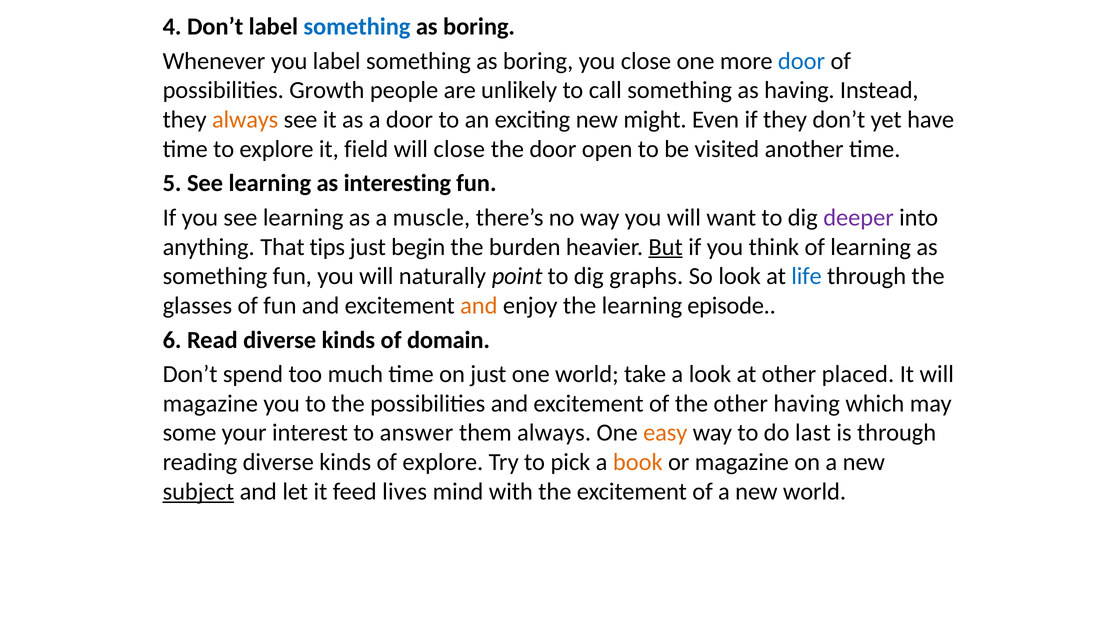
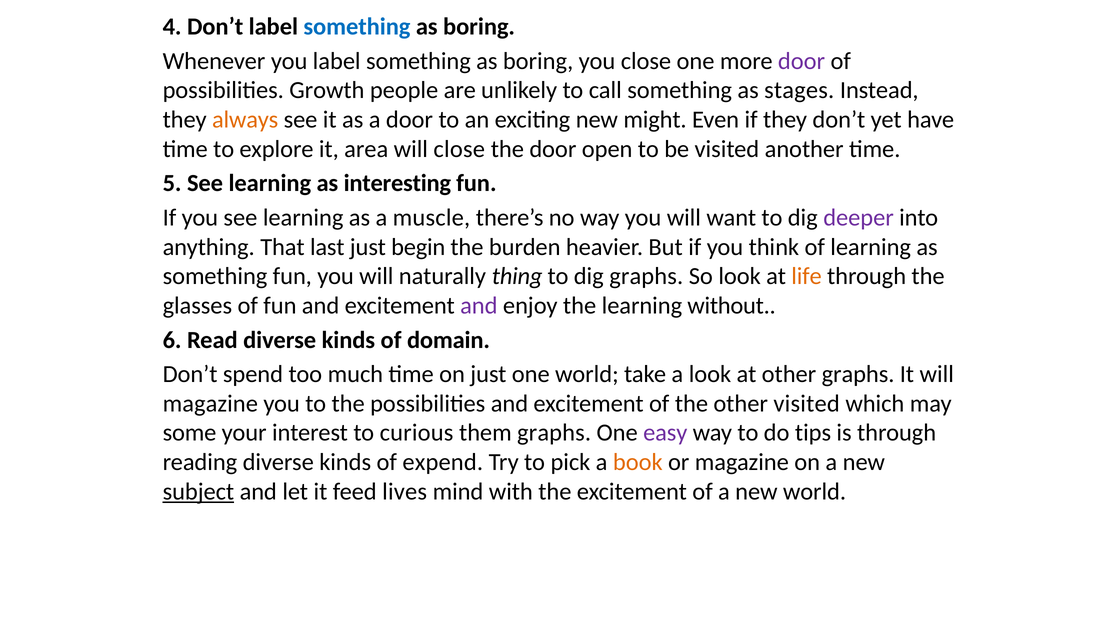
door at (801, 61) colour: blue -> purple
as having: having -> stages
field: field -> area
tips: tips -> last
But underline: present -> none
point: point -> thing
life colour: blue -> orange
and at (479, 305) colour: orange -> purple
episode: episode -> without
other placed: placed -> graphs
other having: having -> visited
answer: answer -> curious
them always: always -> graphs
easy colour: orange -> purple
last: last -> tips
of explore: explore -> expend
